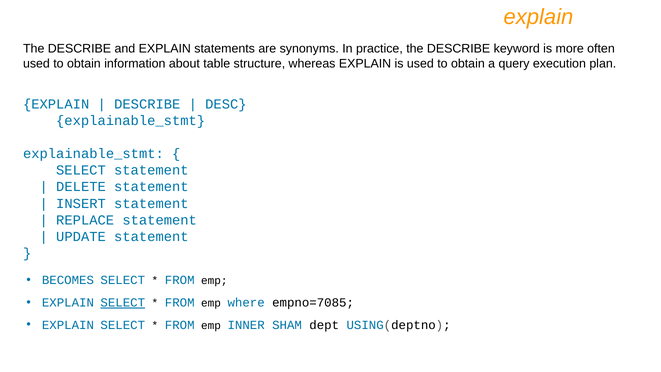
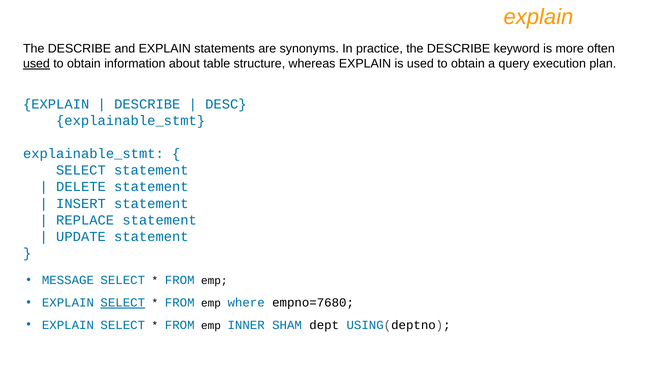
used at (36, 64) underline: none -> present
BECOMES: BECOMES -> MESSAGE
empno=7085: empno=7085 -> empno=7680
